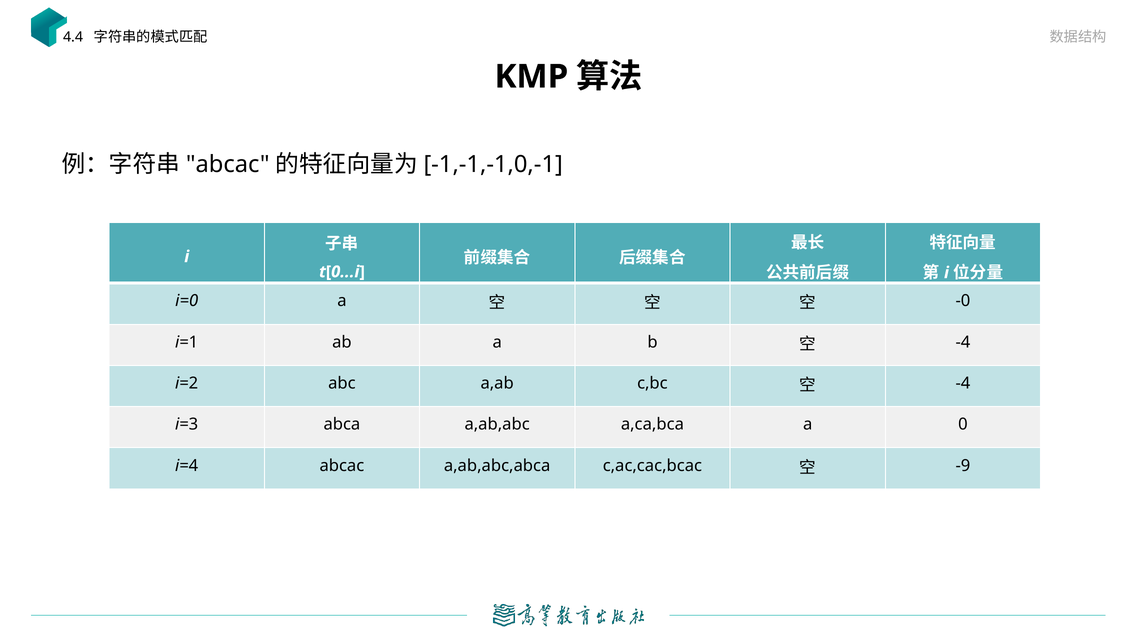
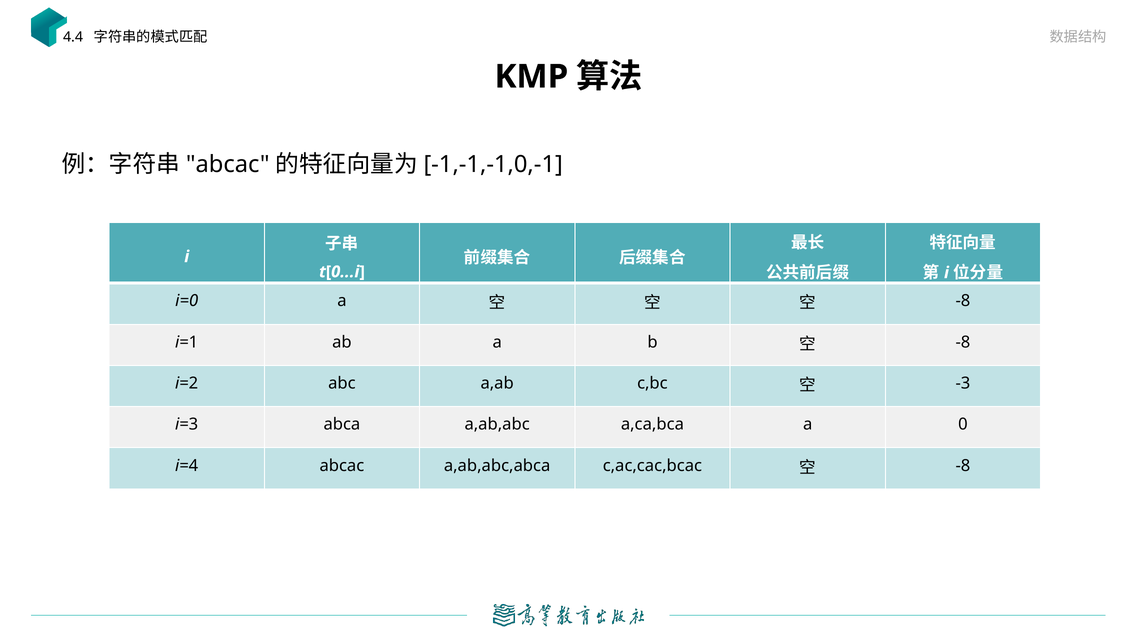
-0 at (963, 301): -0 -> -8
-4 at (963, 342): -4 -> -8
-4 at (963, 384): -4 -> -3
-9 at (963, 466): -9 -> -8
